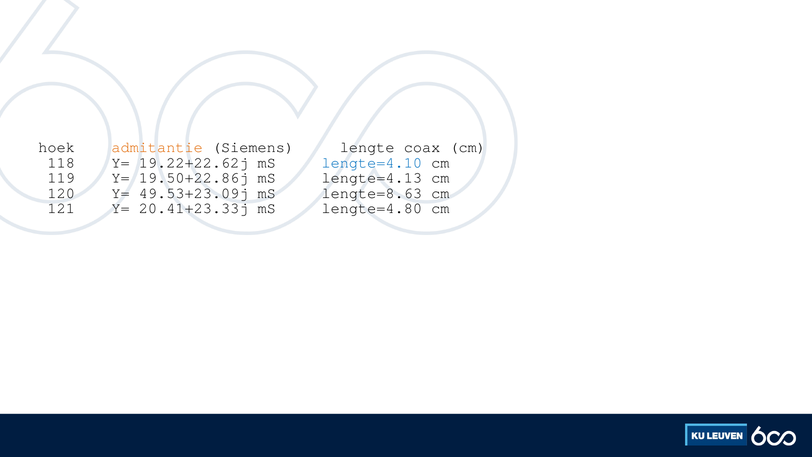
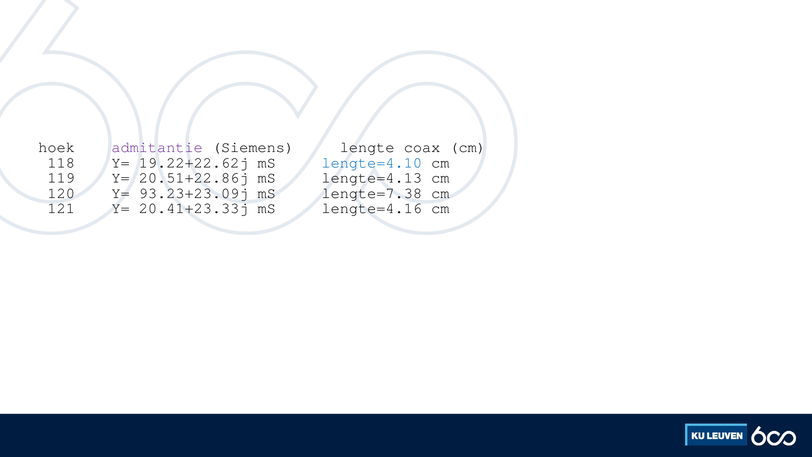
admitantie colour: orange -> purple
19.50+22.86j: 19.50+22.86j -> 20.51+22.86j
49.53+23.09j: 49.53+23.09j -> 93.23+23.09j
lengte=8.63: lengte=8.63 -> lengte=7.38
lengte=4.80: lengte=4.80 -> lengte=4.16
